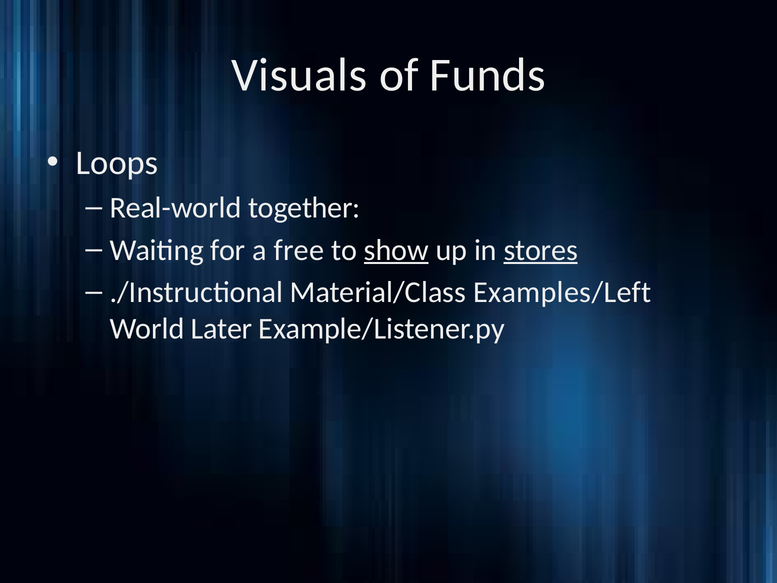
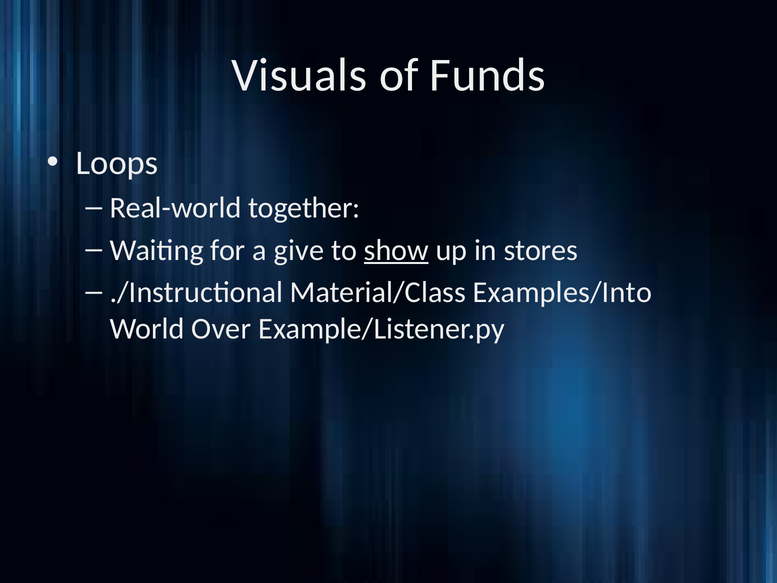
free: free -> give
stores underline: present -> none
Examples/Left: Examples/Left -> Examples/Into
Later: Later -> Over
